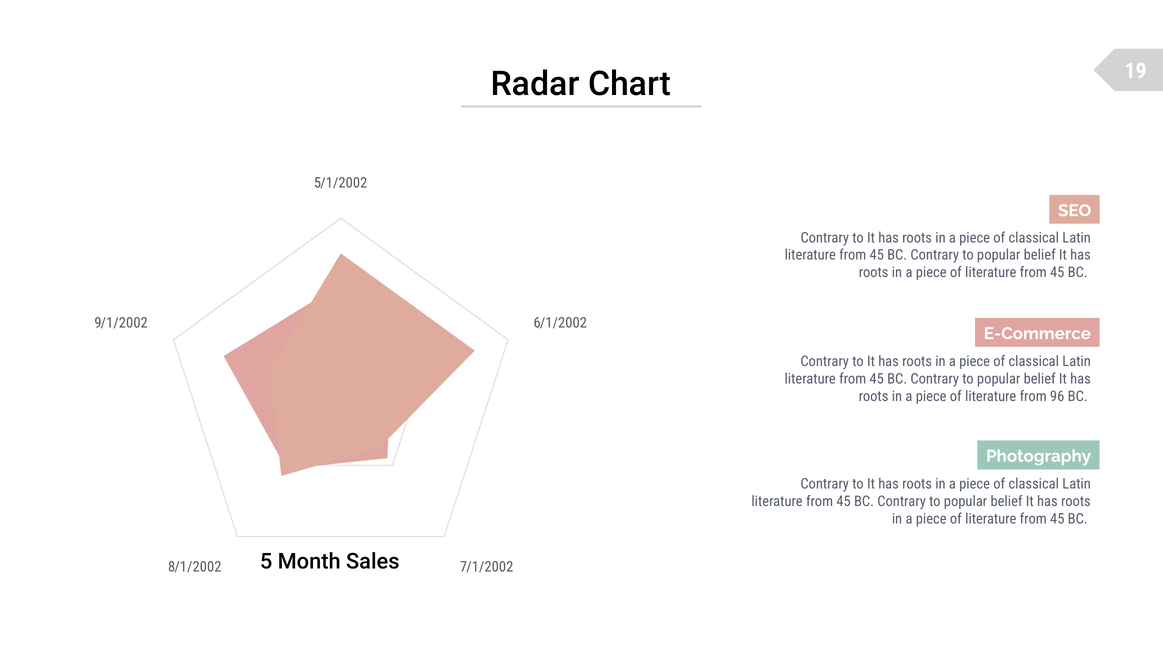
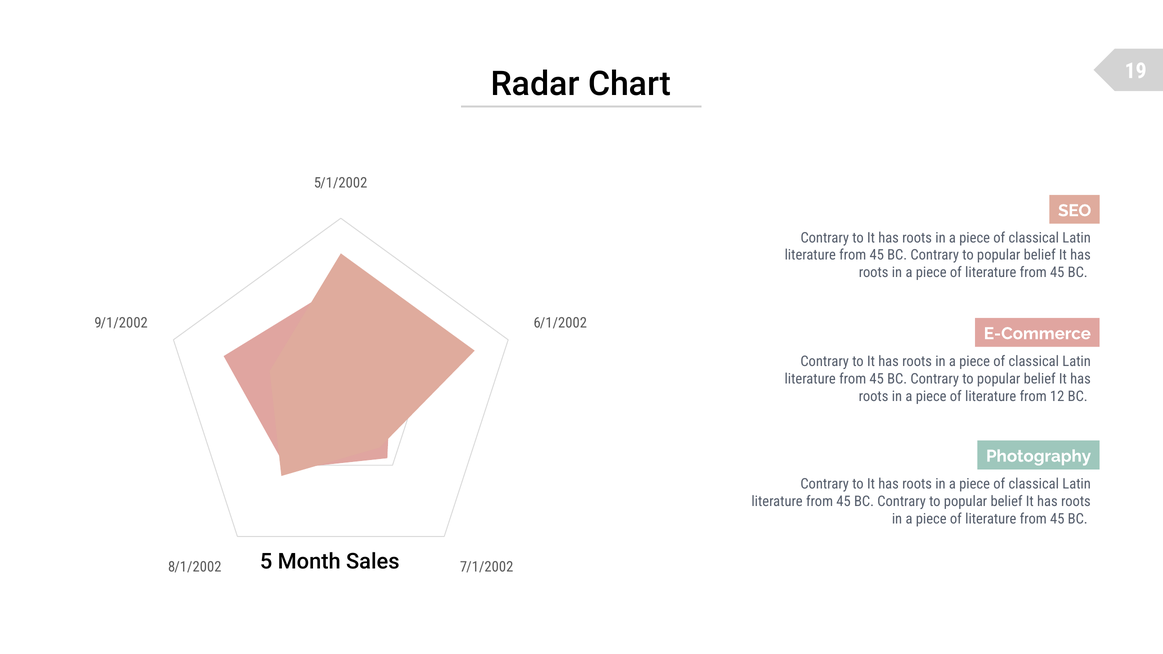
96: 96 -> 12
